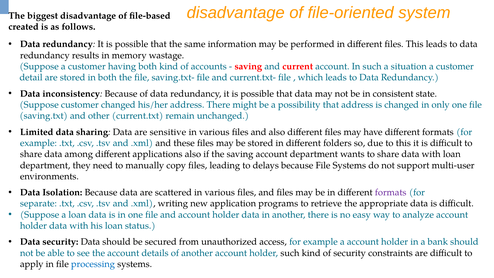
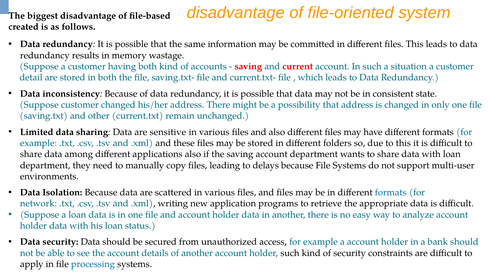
performed: performed -> committed
formats at (391, 192) colour: purple -> blue
separate: separate -> network
